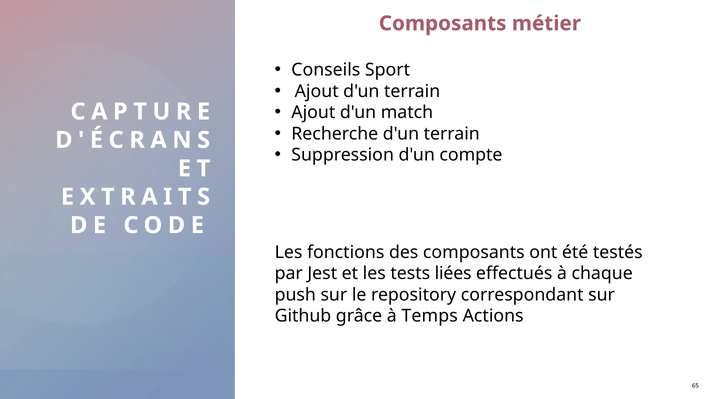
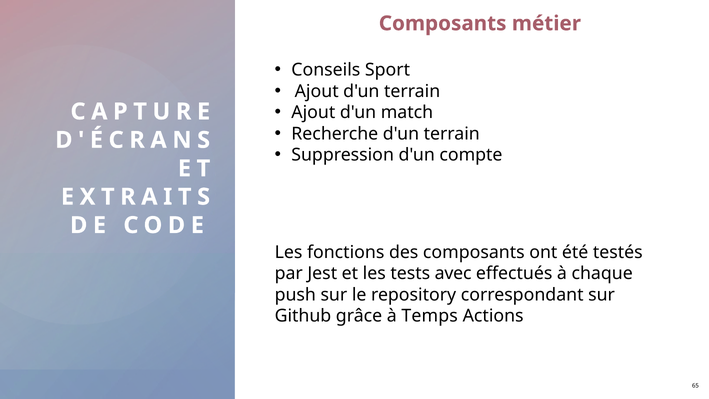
liées: liées -> avec
